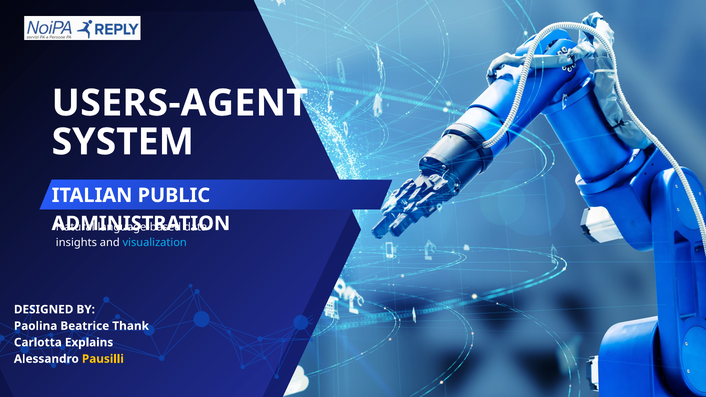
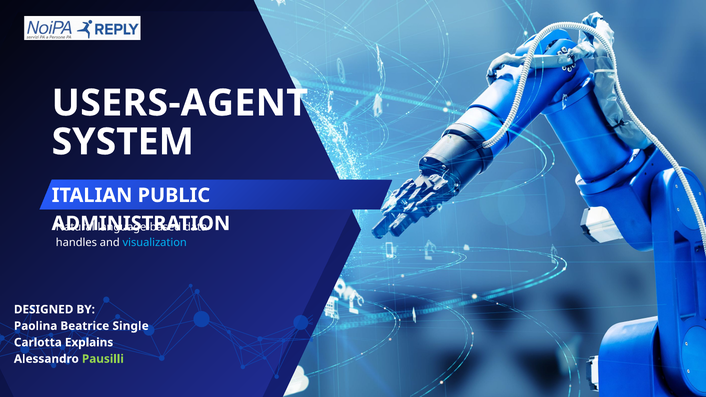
insights: insights -> handles
Thank: Thank -> Single
Pausilli colour: yellow -> light green
